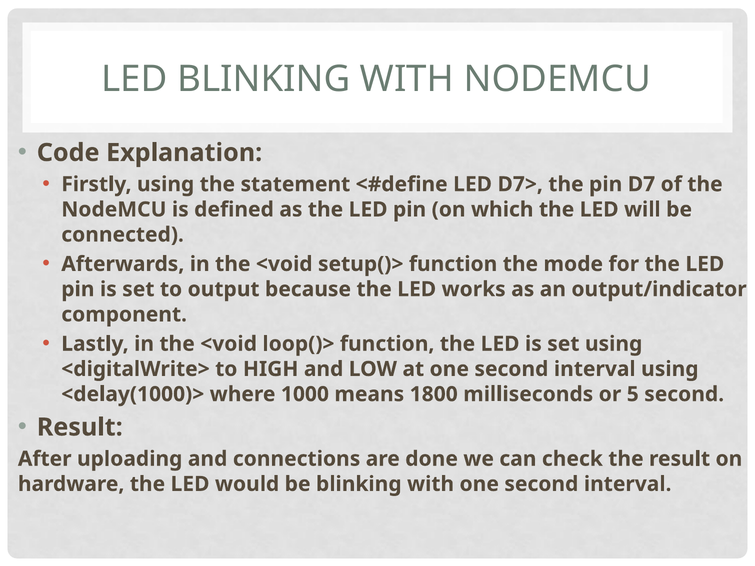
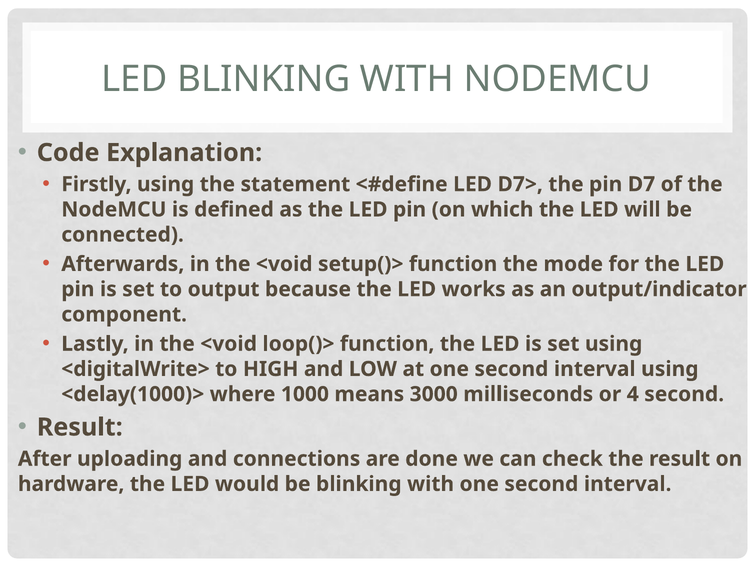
1800: 1800 -> 3000
5: 5 -> 4
